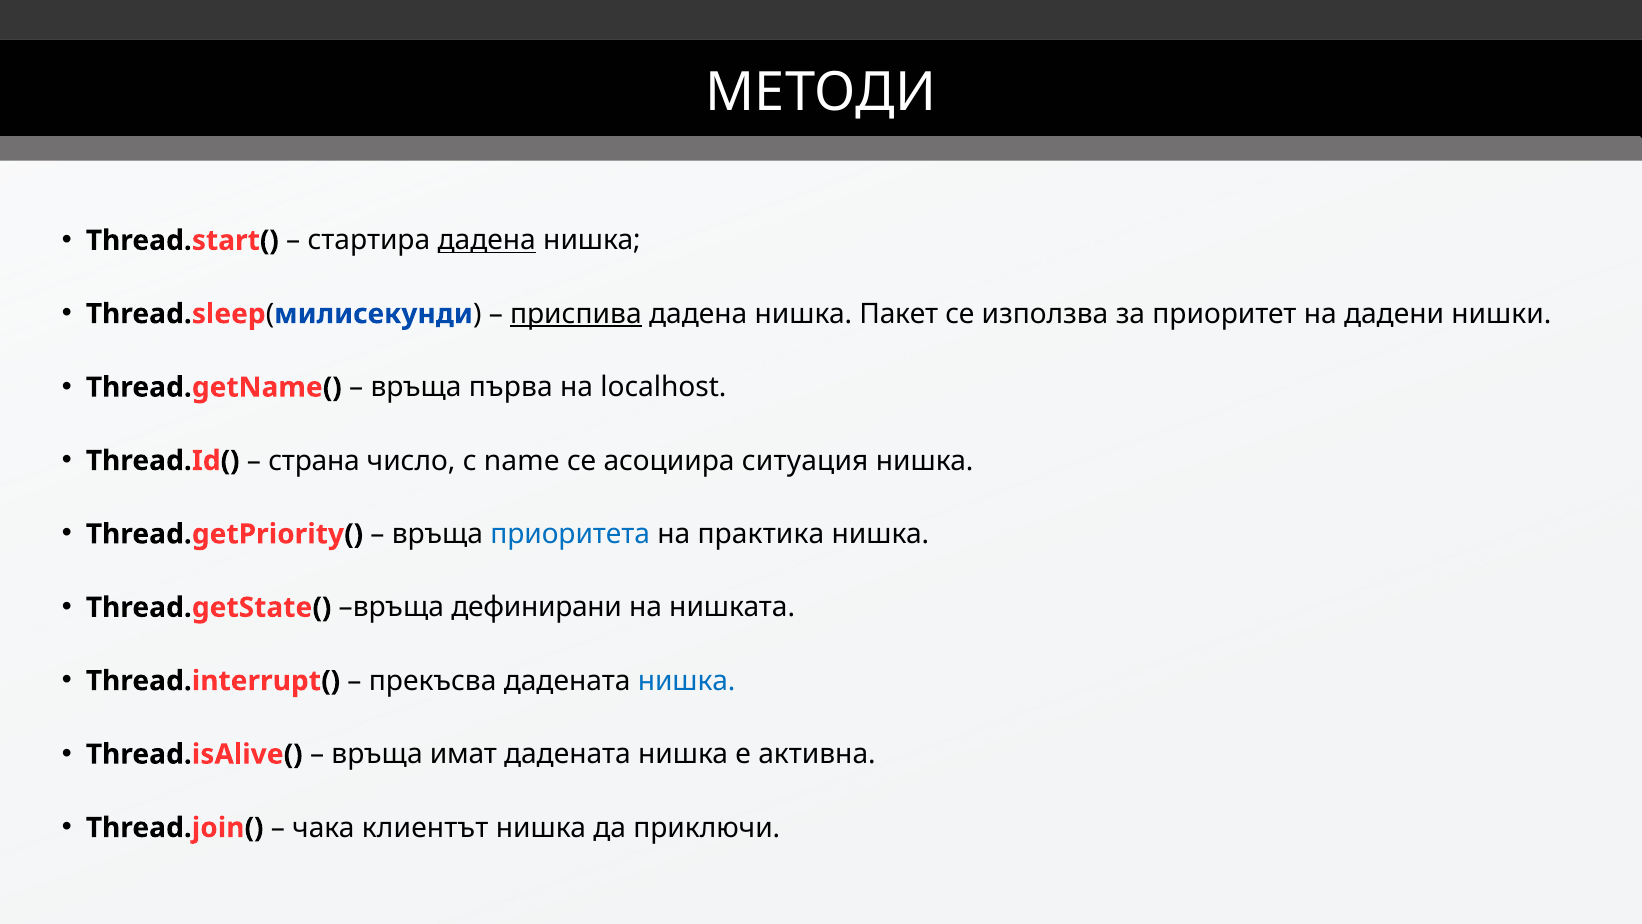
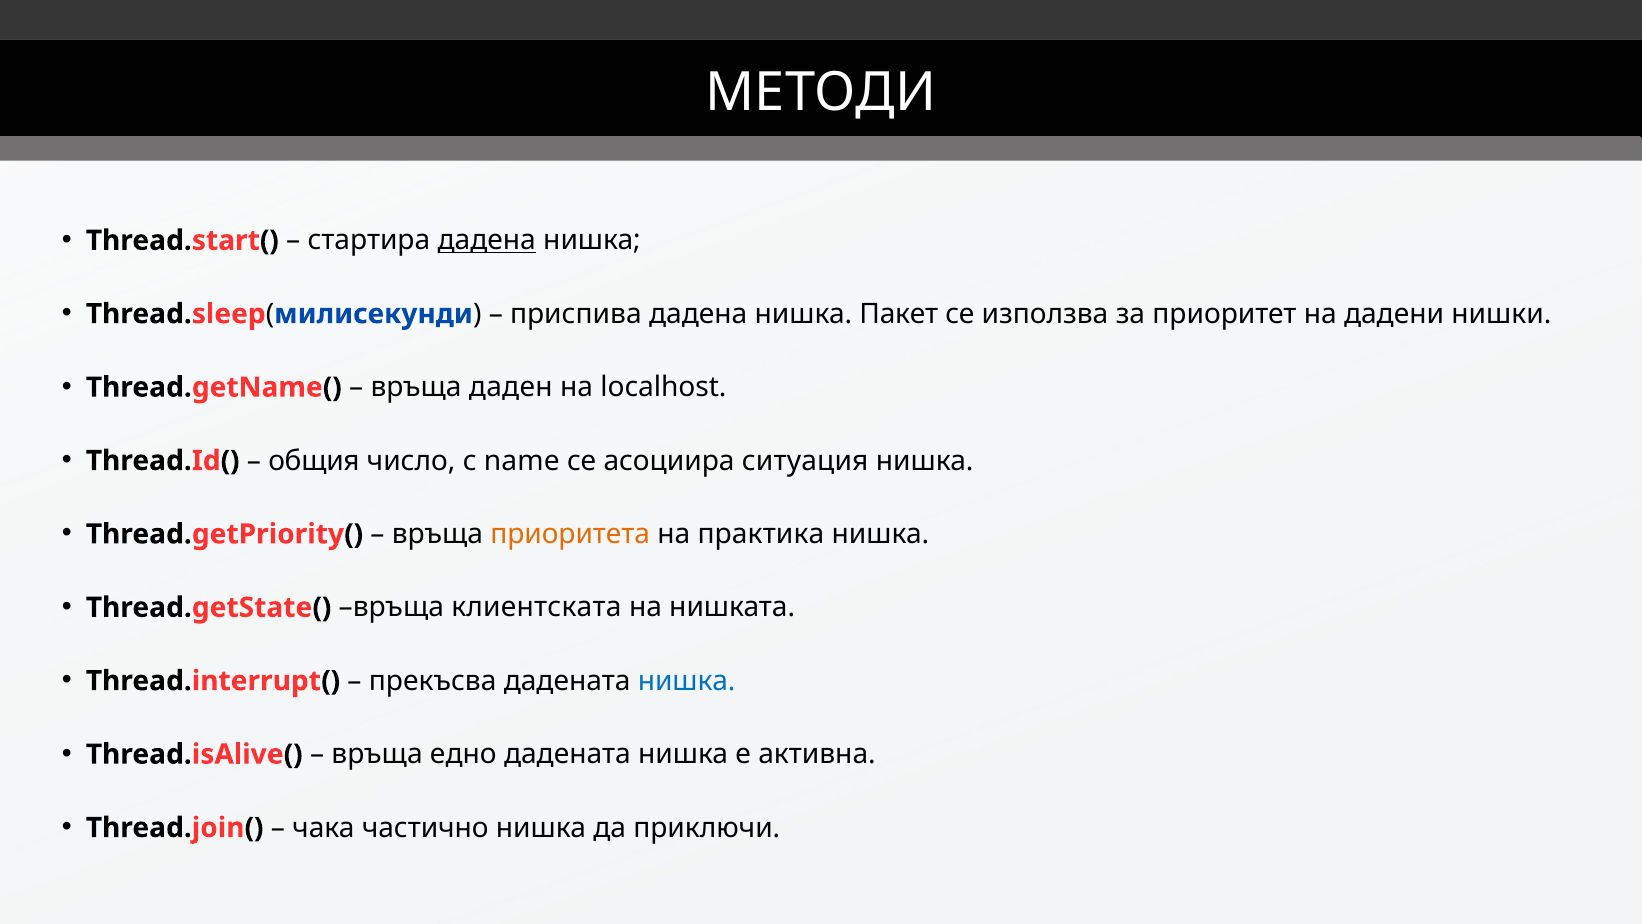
приспива underline: present -> none
първа: първа -> даден
страна: страна -> общия
приоритета colour: blue -> orange
дефинирани: дефинирани -> клиентската
имат: имат -> едно
клиентът: клиентът -> частично
